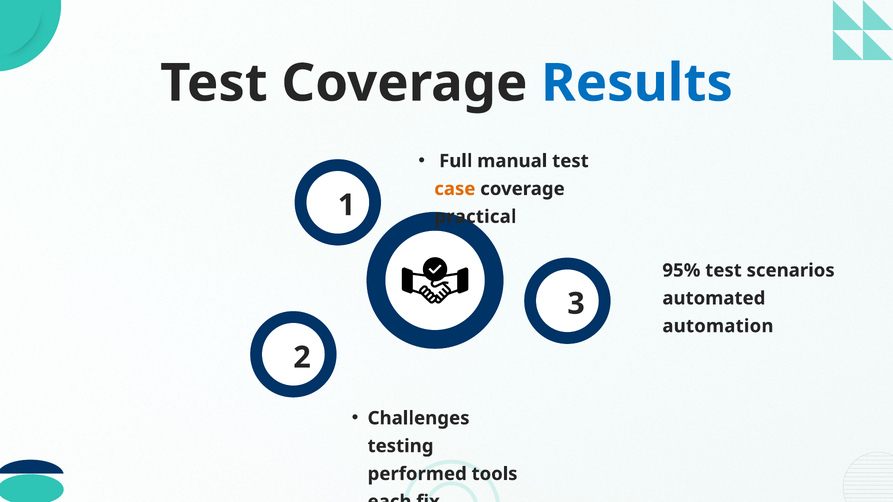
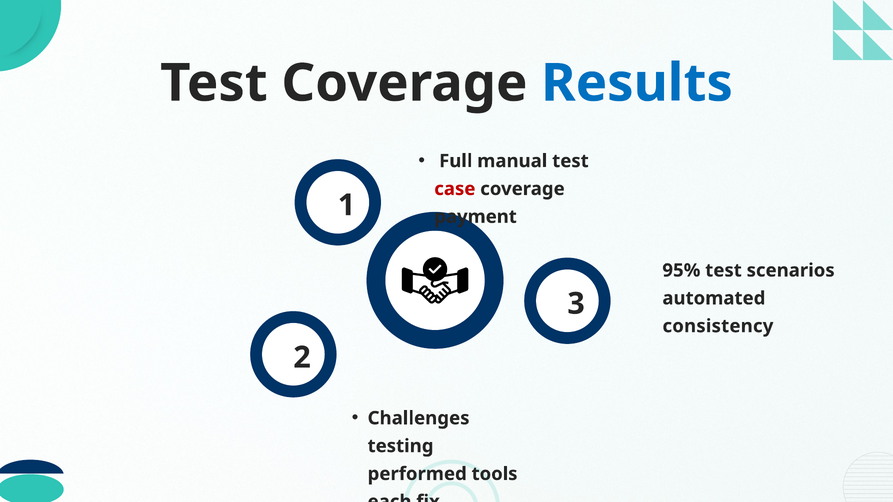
case colour: orange -> red
practical: practical -> payment
automation: automation -> consistency
